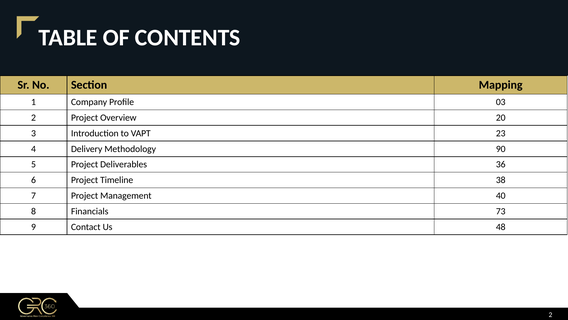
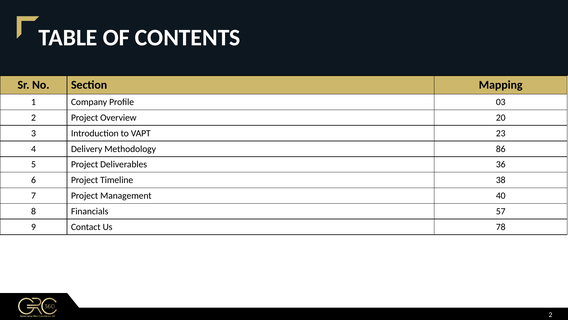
90: 90 -> 86
73: 73 -> 57
48: 48 -> 78
